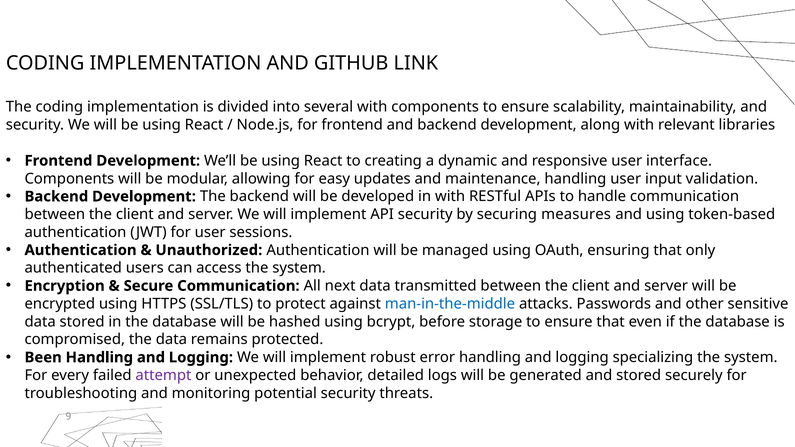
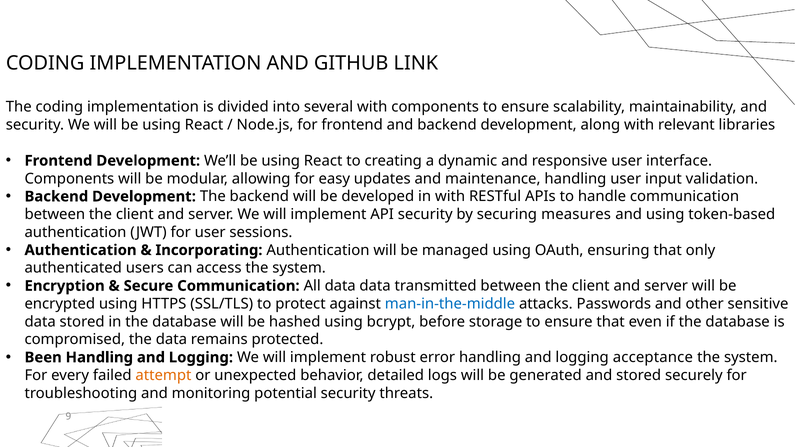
Unauthorized: Unauthorized -> Incorporating
All next: next -> data
specializing: specializing -> acceptance
attempt colour: purple -> orange
